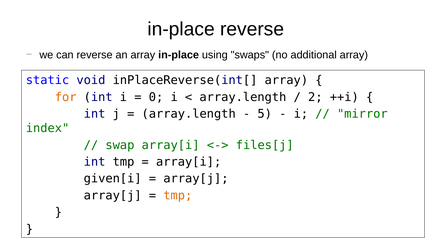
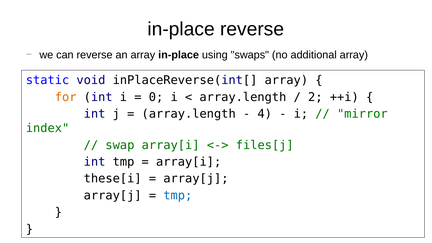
5: 5 -> 4
given[i: given[i -> these[i
tmp at (178, 195) colour: orange -> blue
